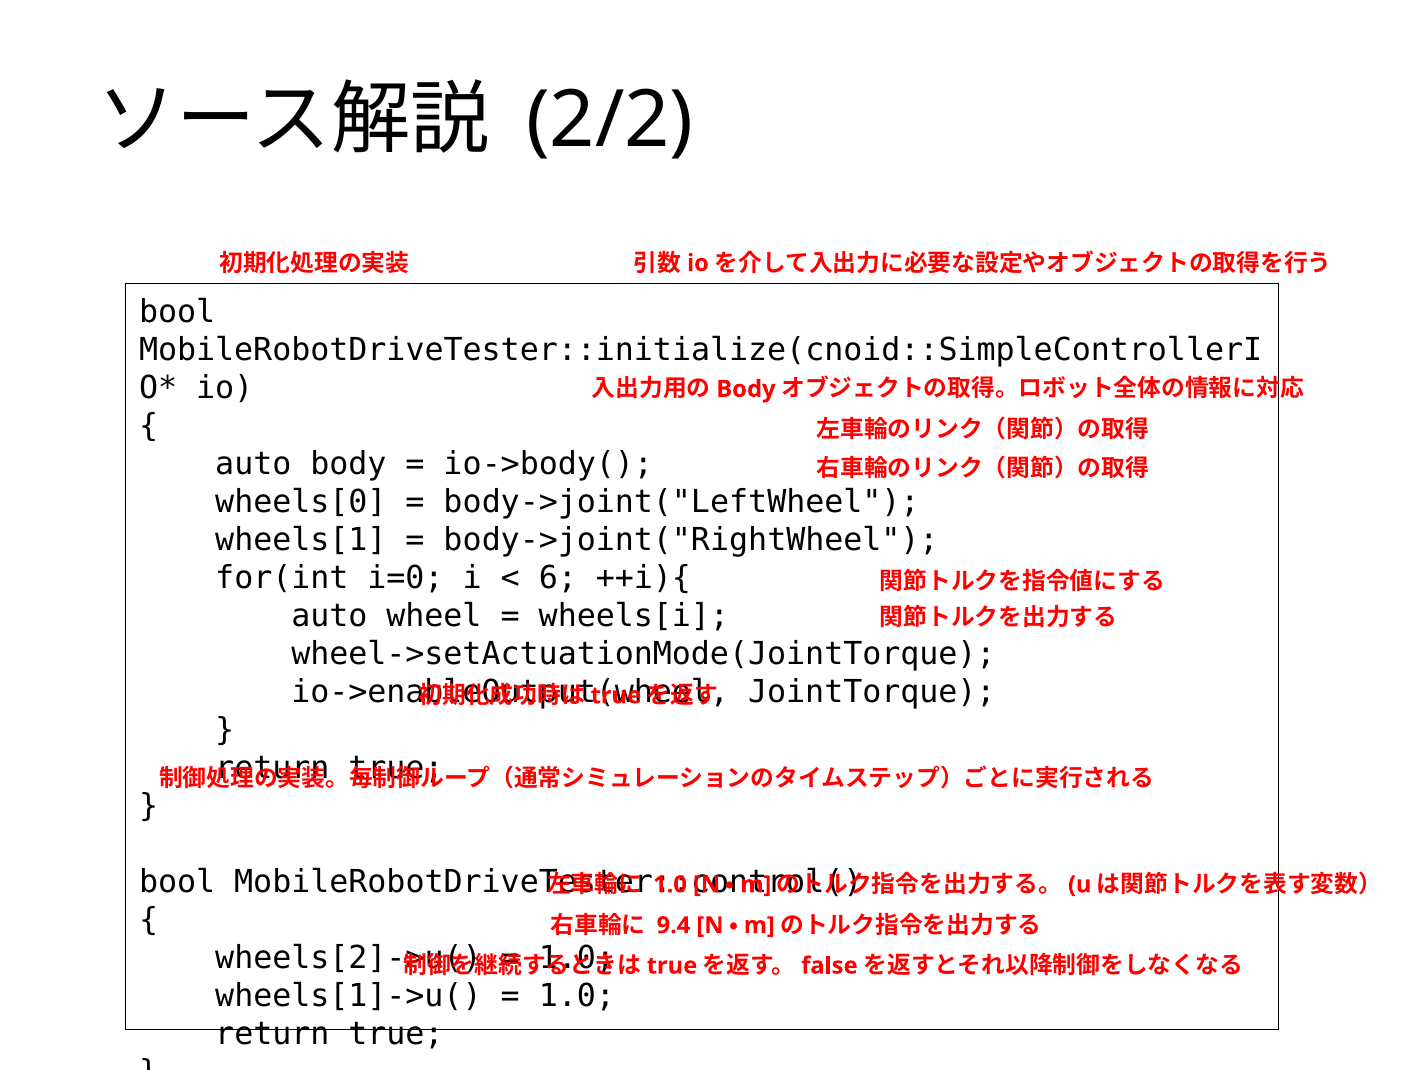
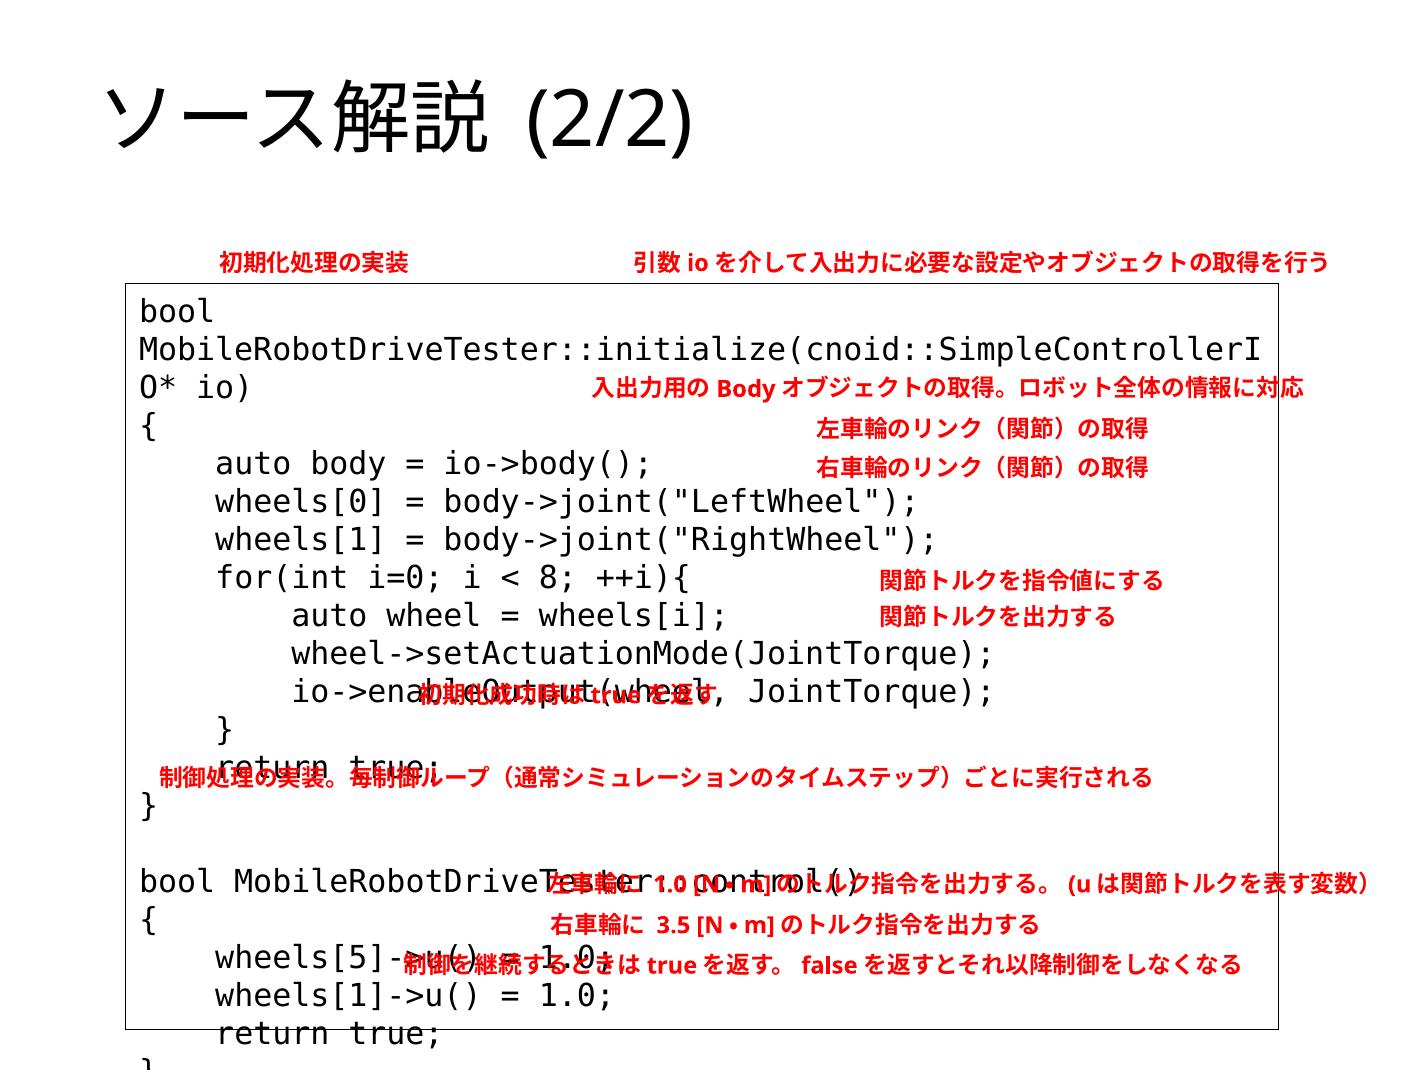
6: 6 -> 8
9.4: 9.4 -> 3.5
wheels[2]->u(: wheels[2]->u( -> wheels[5]->u(
